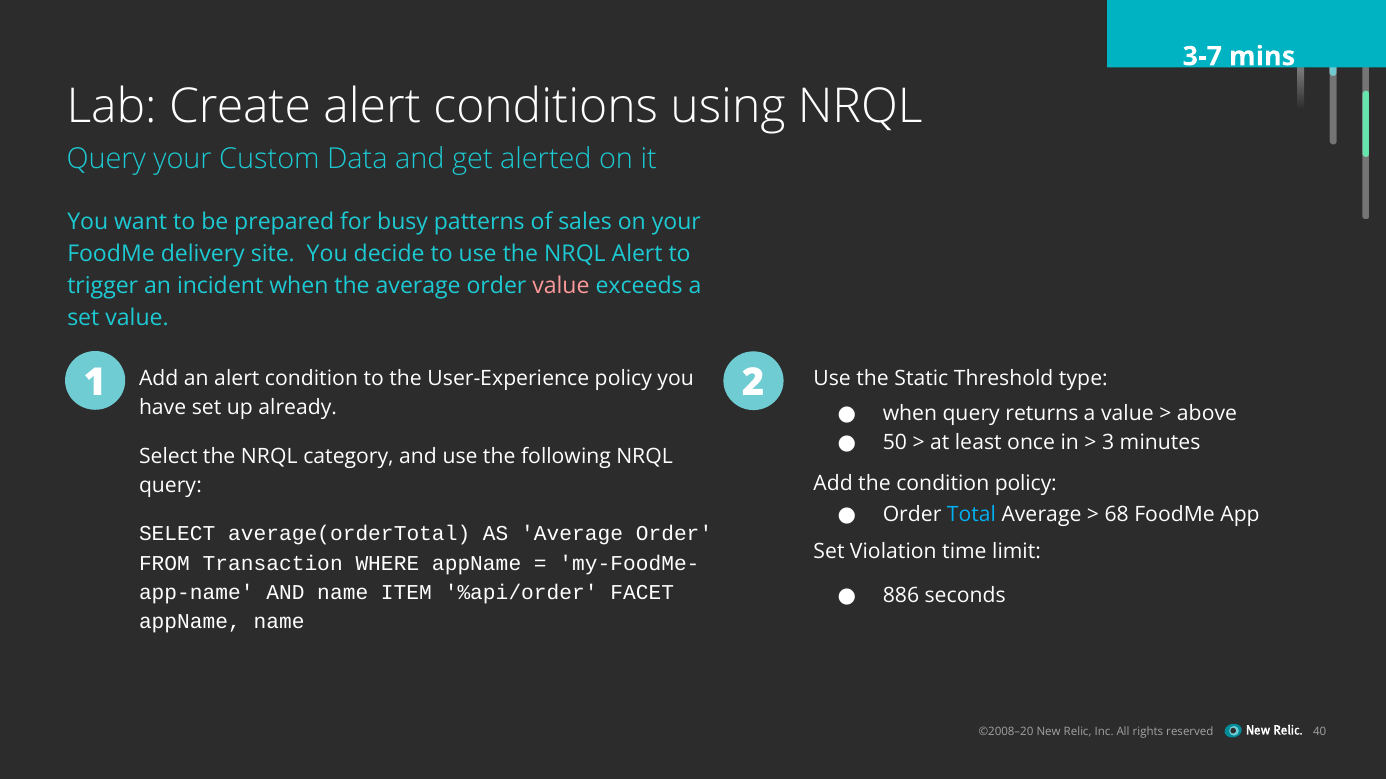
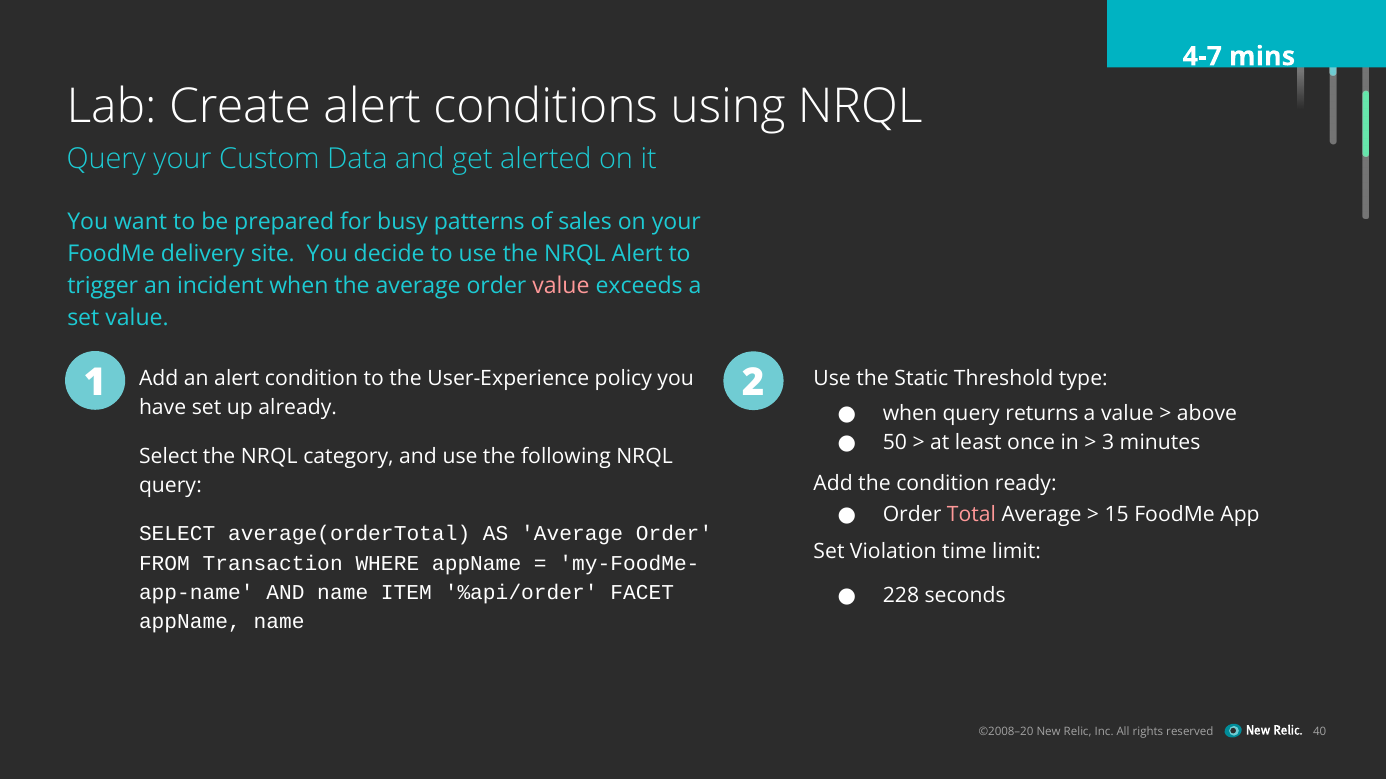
3-7: 3-7 -> 4-7
condition policy: policy -> ready
Total colour: light blue -> pink
68: 68 -> 15
886: 886 -> 228
